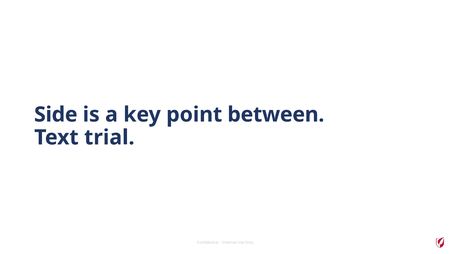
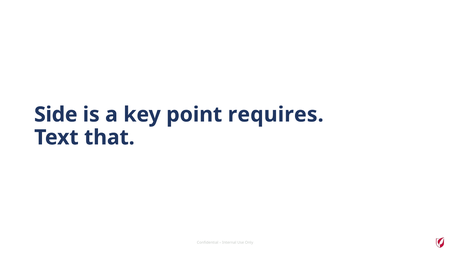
between: between -> requires
trial: trial -> that
